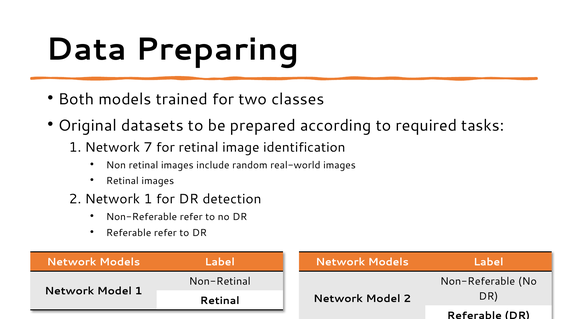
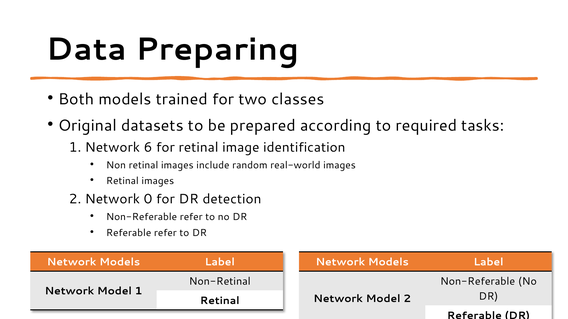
7: 7 -> 6
Network 1: 1 -> 0
